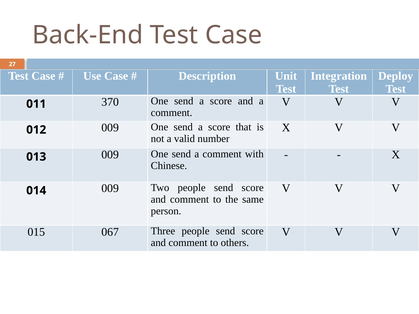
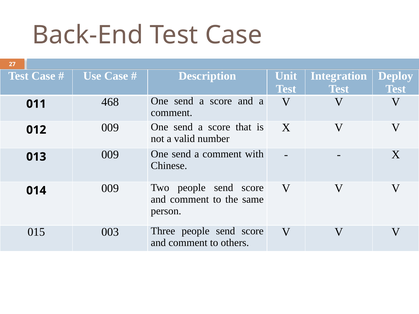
370: 370 -> 468
067: 067 -> 003
